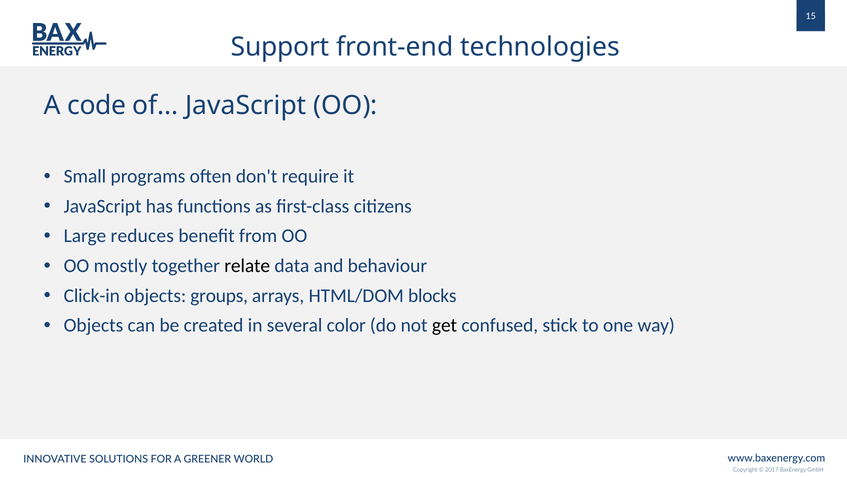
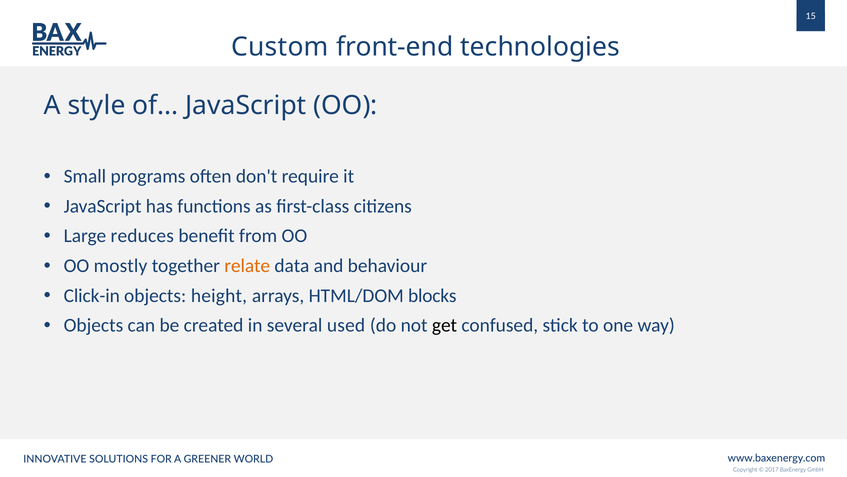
Support: Support -> Custom
code: code -> style
relate colour: black -> orange
groups: groups -> height
color: color -> used
